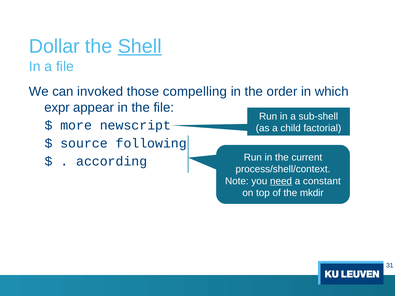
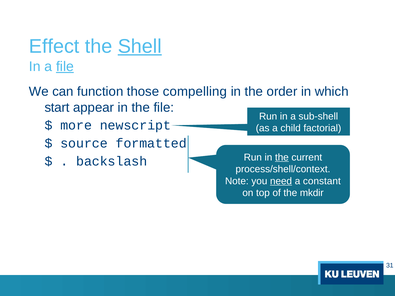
Dollar: Dollar -> Effect
file at (65, 67) underline: none -> present
invoked: invoked -> function
expr: expr -> start
following: following -> formatted
the at (282, 157) underline: none -> present
according: according -> backslash
